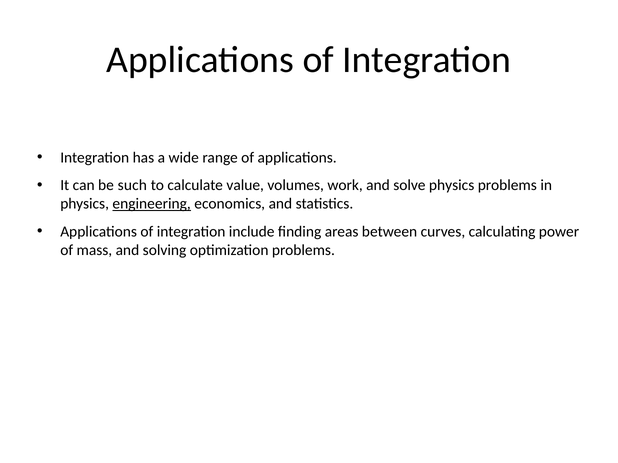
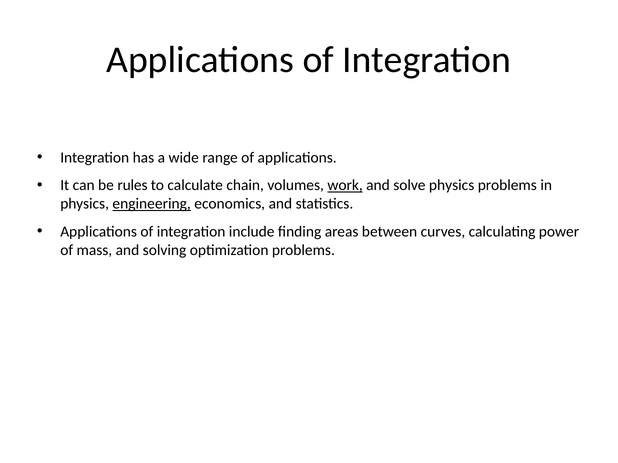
such: such -> rules
value: value -> chain
work underline: none -> present
